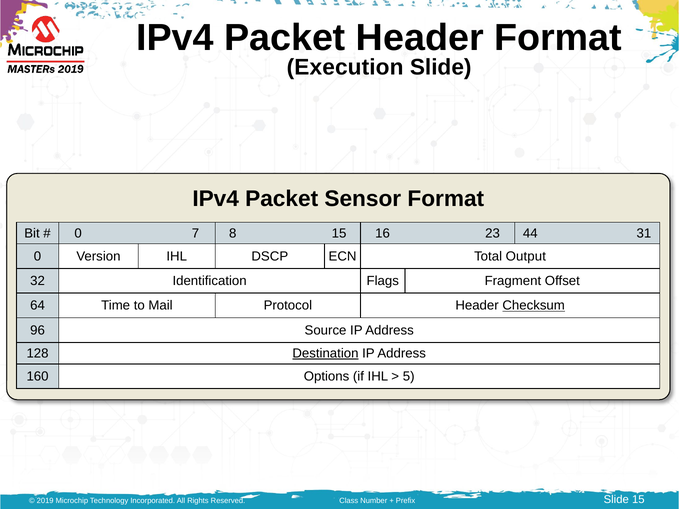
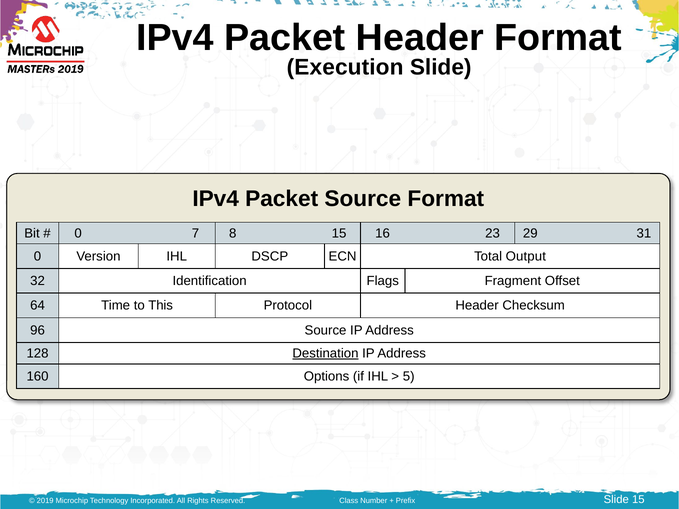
Packet Sensor: Sensor -> Source
44: 44 -> 29
Mail: Mail -> This
Checksum underline: present -> none
